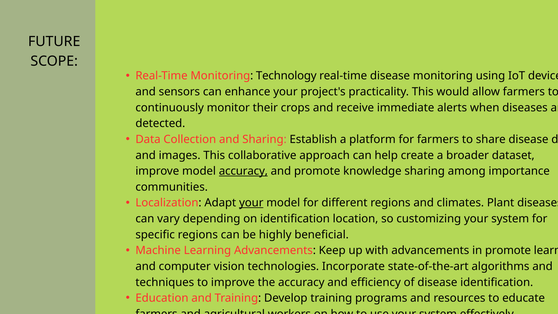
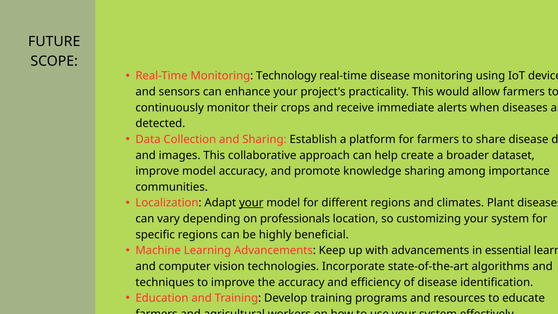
accuracy at (243, 171) underline: present -> none
on identification: identification -> professionals
in promote: promote -> essential
